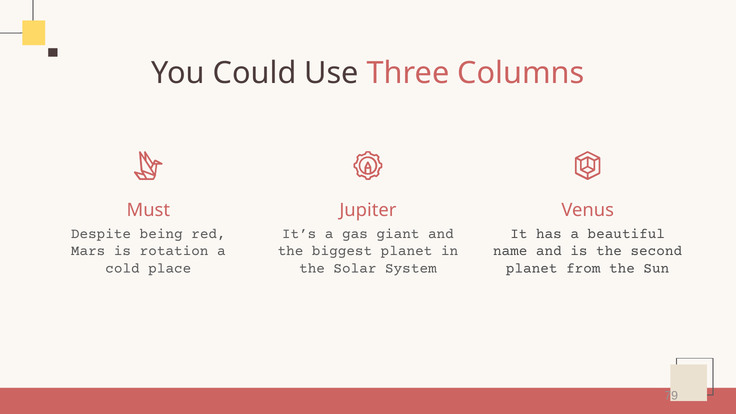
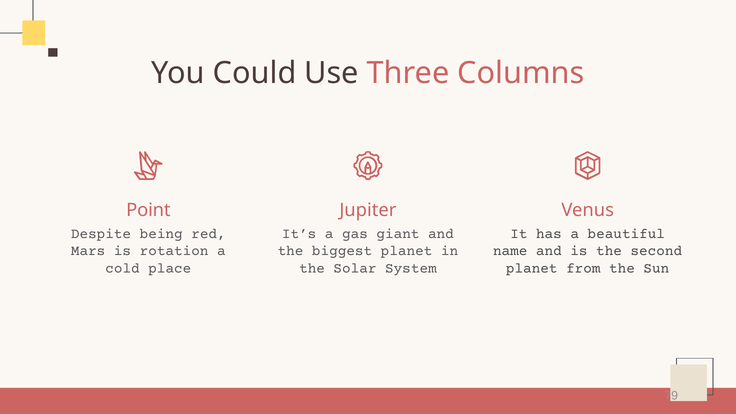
Must: Must -> Point
